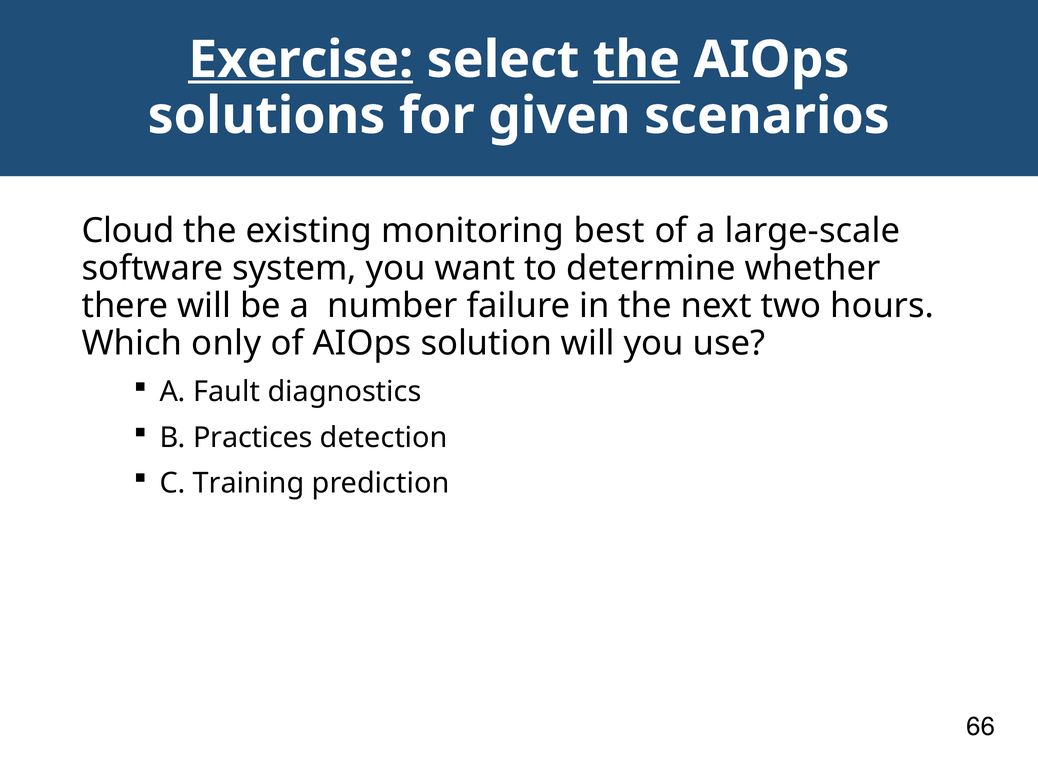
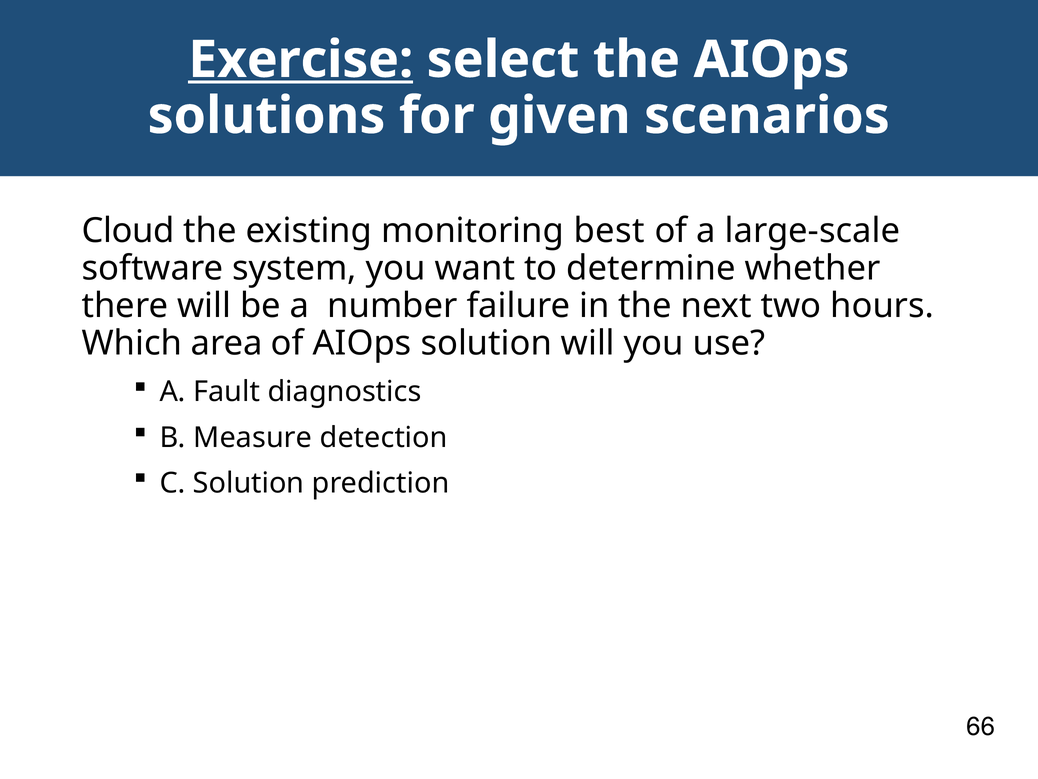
the at (636, 60) underline: present -> none
only: only -> area
Practices: Practices -> Measure
C Training: Training -> Solution
